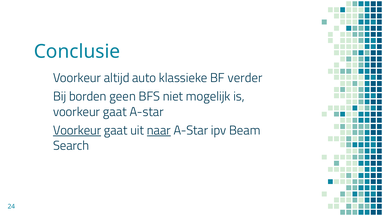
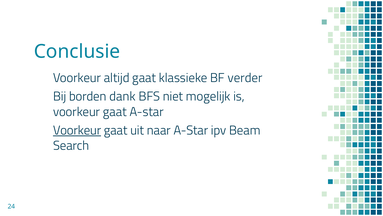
altijd auto: auto -> gaat
geen: geen -> dank
naar underline: present -> none
